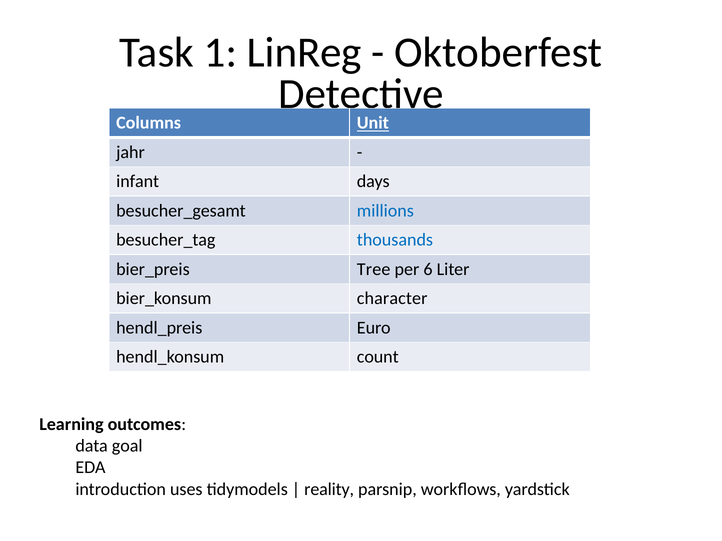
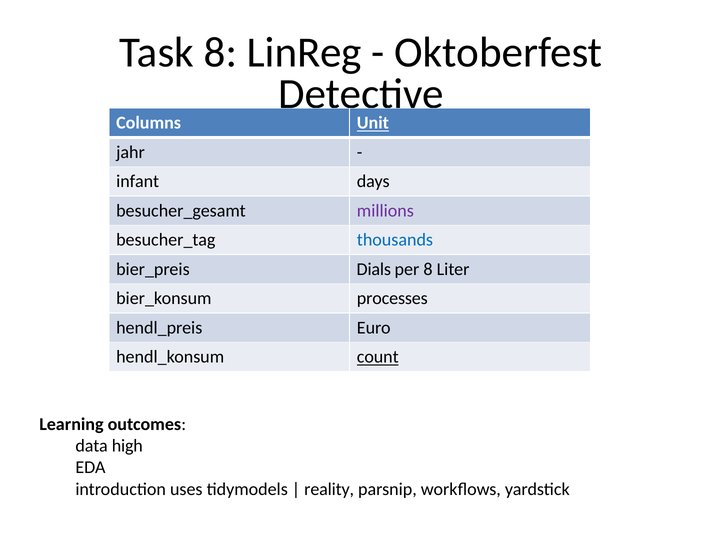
Task 1: 1 -> 8
millions colour: blue -> purple
Tree: Tree -> Dials
per 6: 6 -> 8
character: character -> processes
count underline: none -> present
goal: goal -> high
